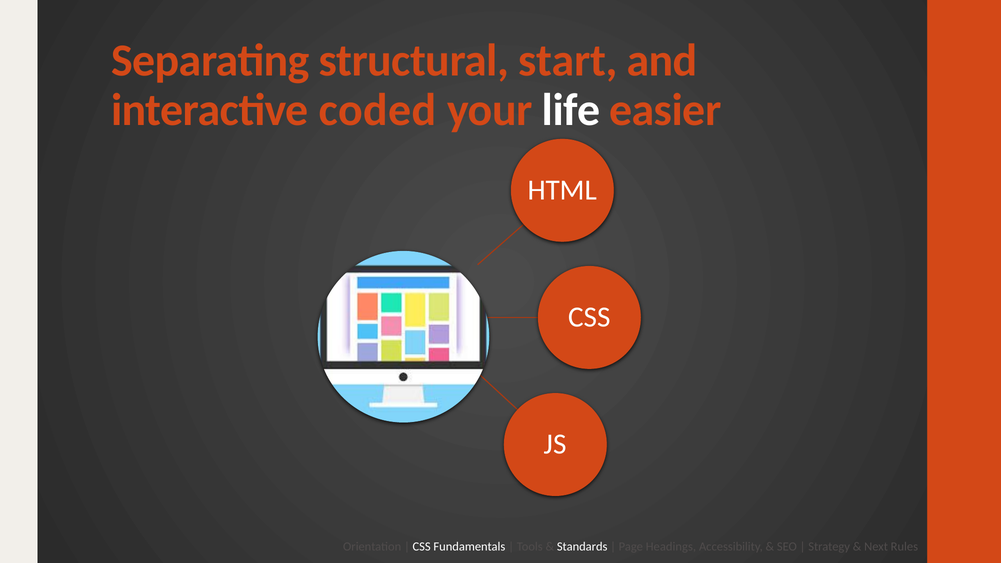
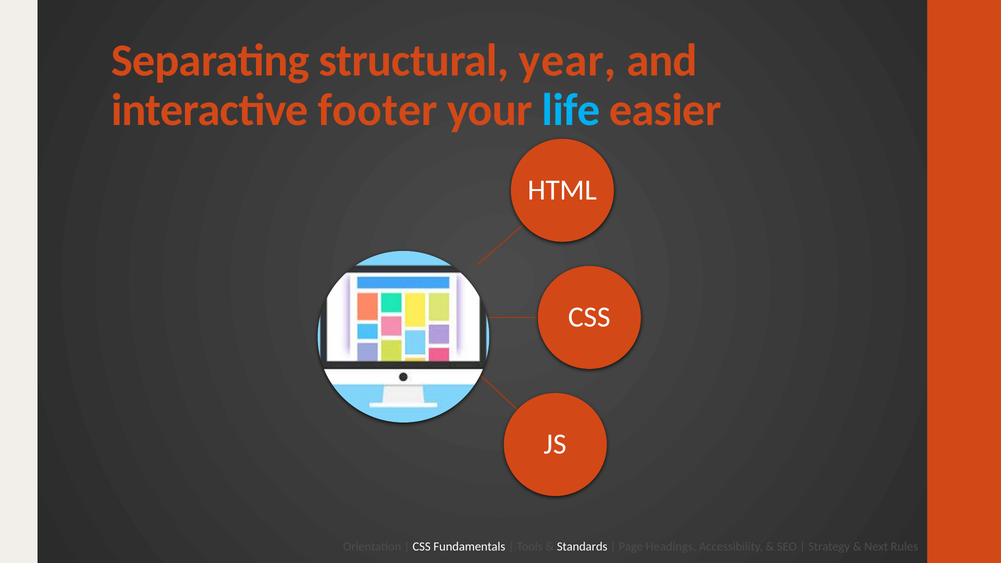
start: start -> year
coded: coded -> footer
life colour: white -> light blue
